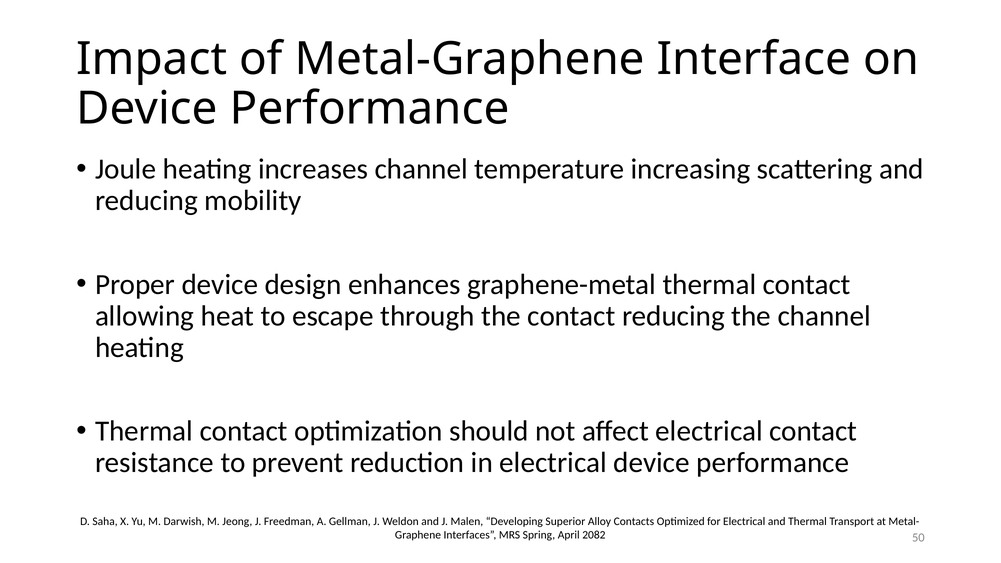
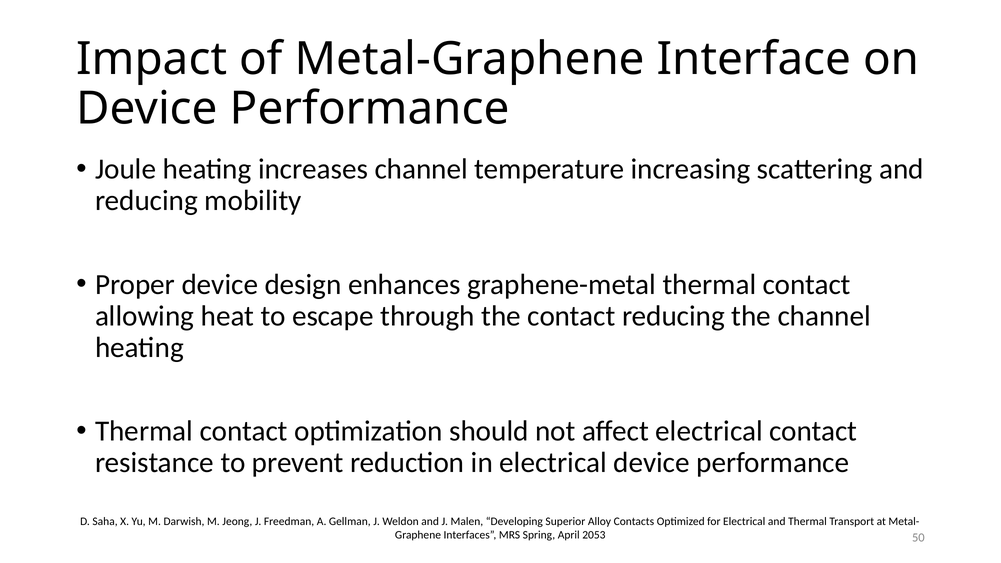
2082: 2082 -> 2053
